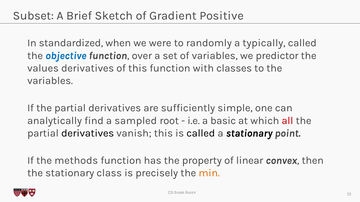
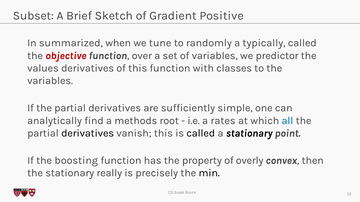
standardized: standardized -> summarized
were: were -> tune
objective colour: blue -> red
sampled: sampled -> methods
basic: basic -> rates
all colour: red -> blue
methods: methods -> boosting
linear: linear -> overly
class: class -> really
min colour: orange -> black
